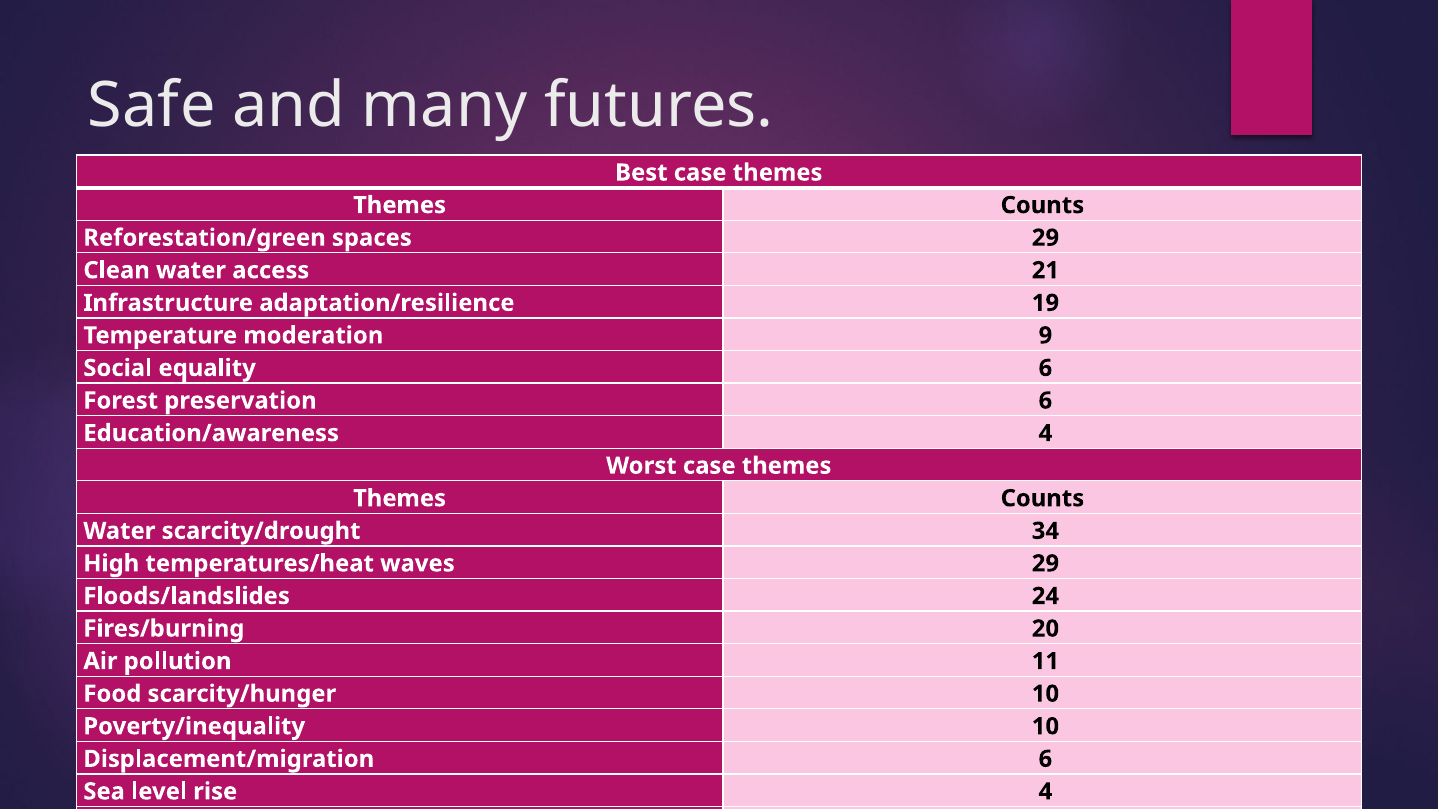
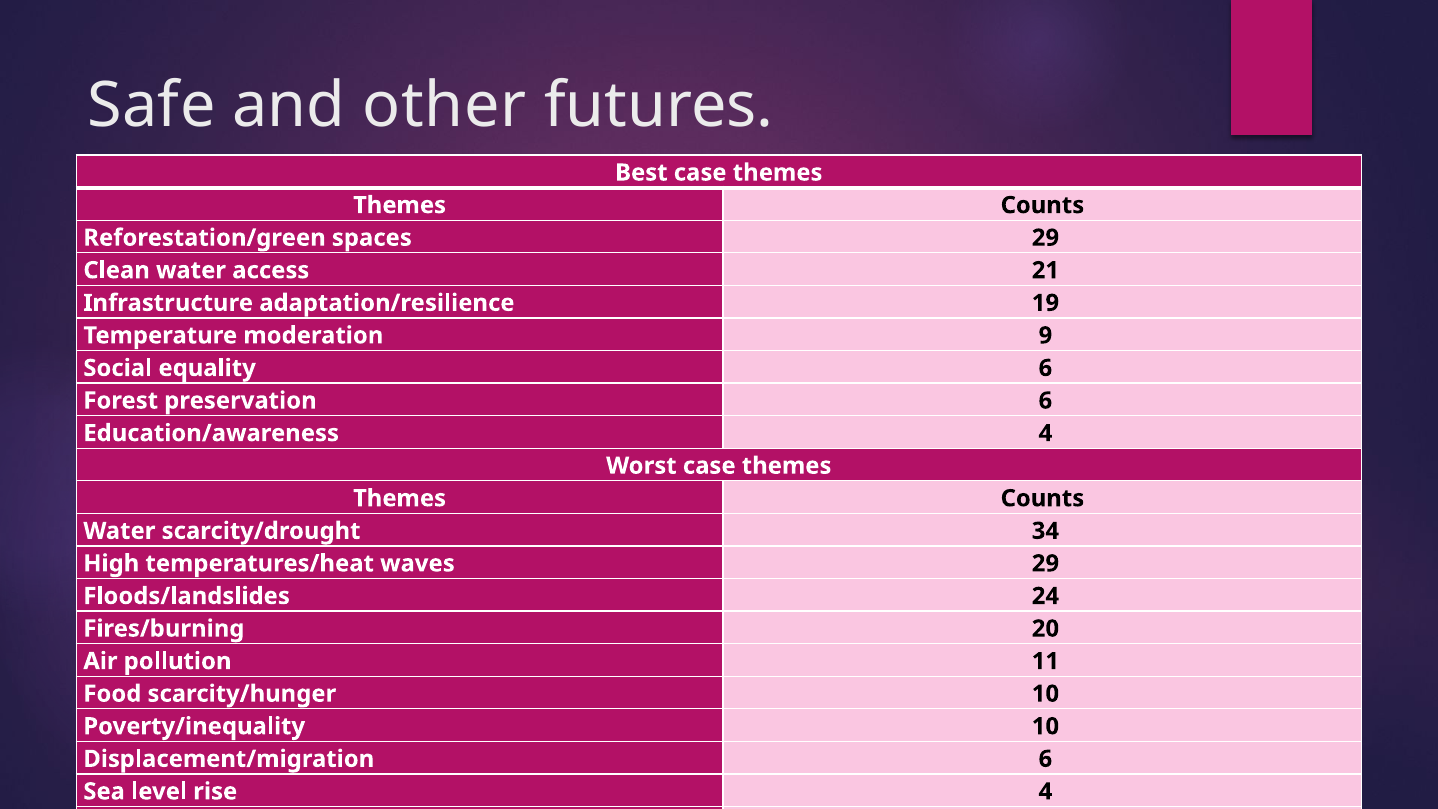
many: many -> other
